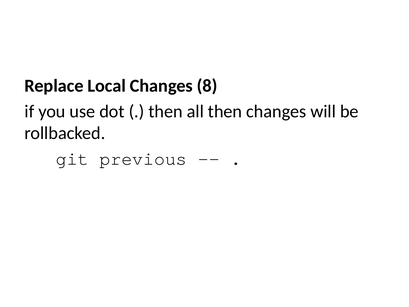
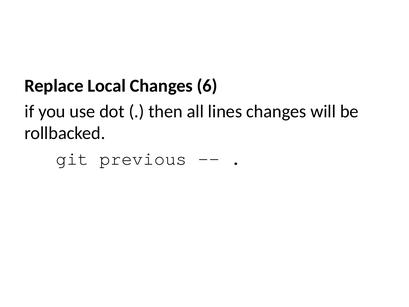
8: 8 -> 6
all then: then -> lines
